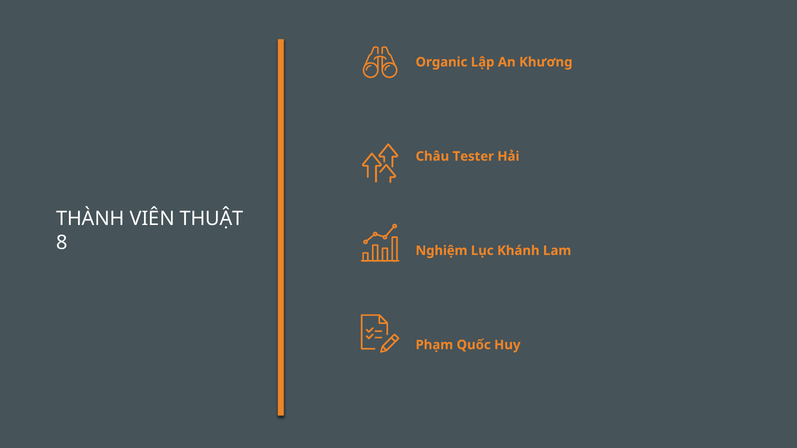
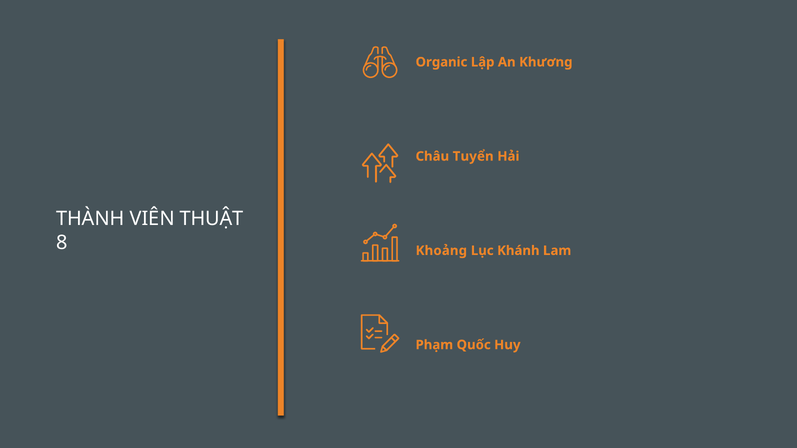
Tester: Tester -> Tuyển
Nghiệm: Nghiệm -> Khoảng
